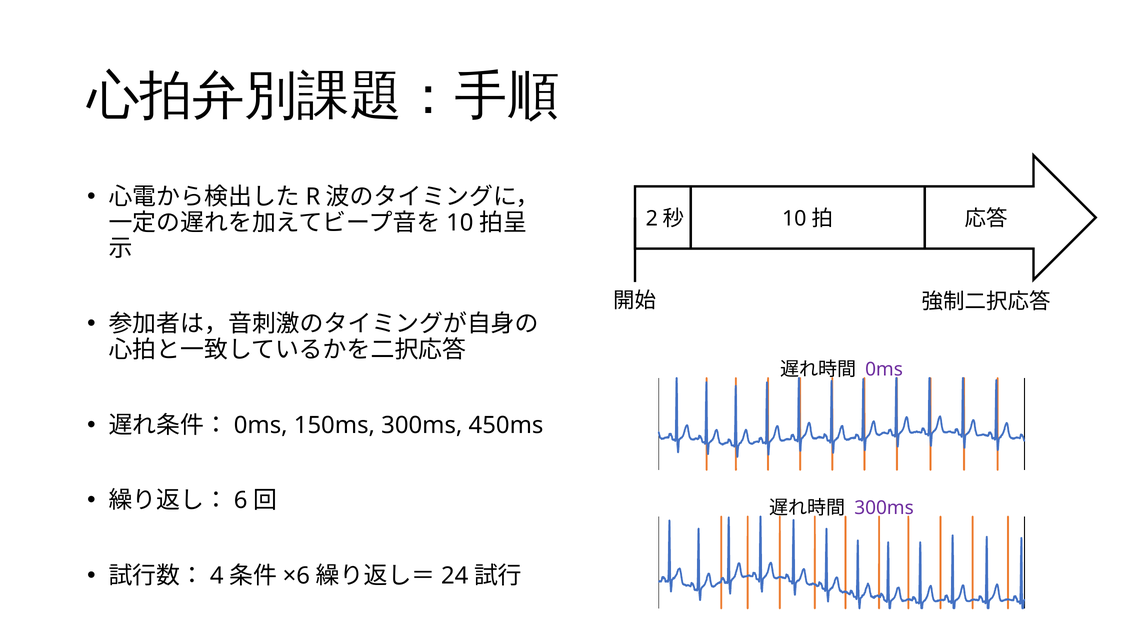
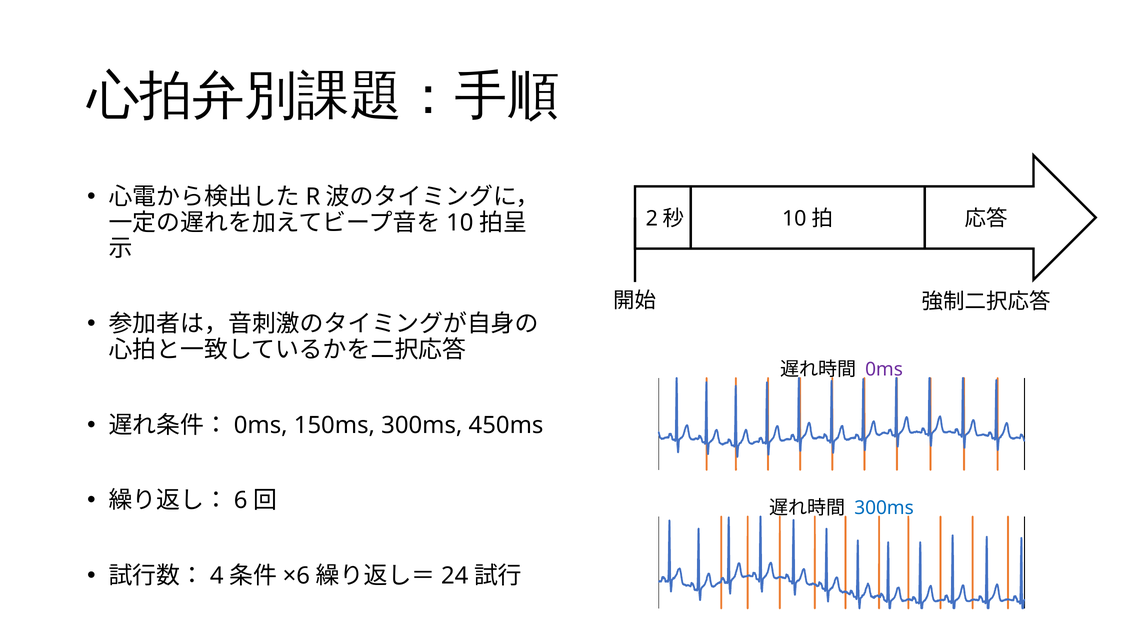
300ms at (884, 508) colour: purple -> blue
